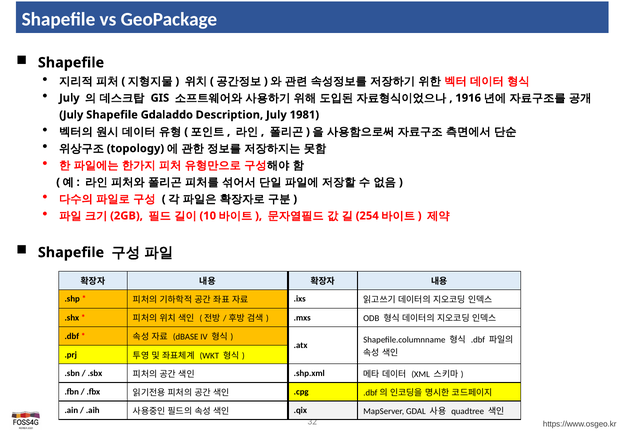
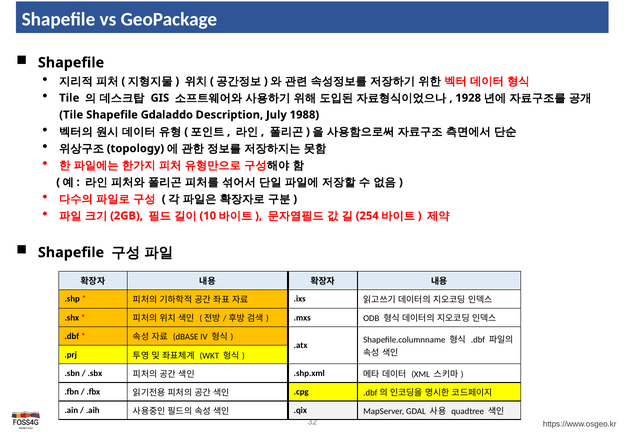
July at (69, 98): July -> Tile
1916: 1916 -> 1928
July at (71, 115): July -> Tile
1981: 1981 -> 1988
